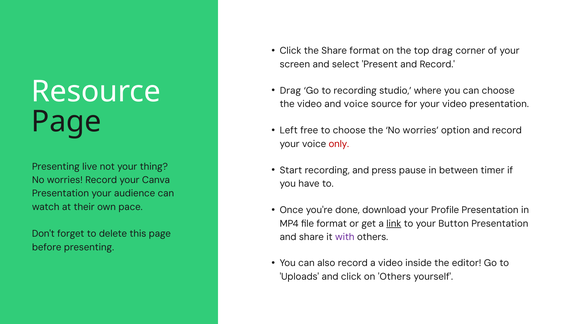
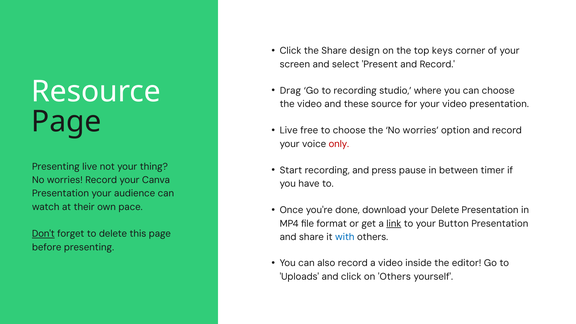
Share format: format -> design
top drag: drag -> keys
and voice: voice -> these
Left at (289, 130): Left -> Live
your Profile: Profile -> Delete
Don't underline: none -> present
with colour: purple -> blue
